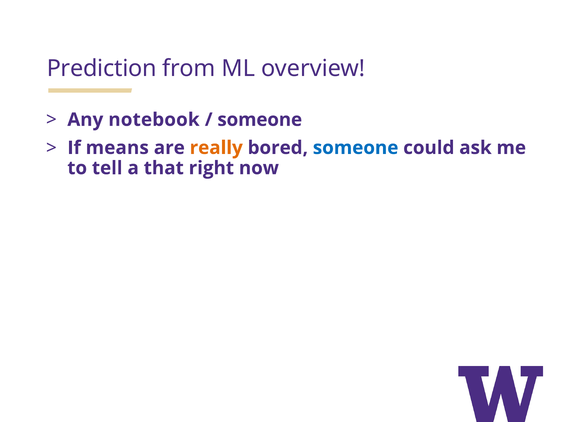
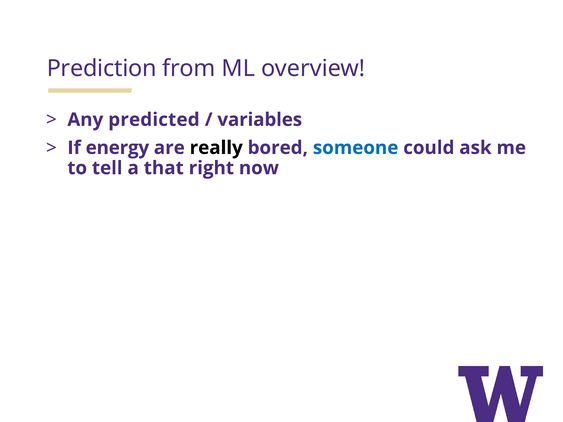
notebook: notebook -> predicted
someone at (260, 120): someone -> variables
means: means -> energy
really colour: orange -> black
